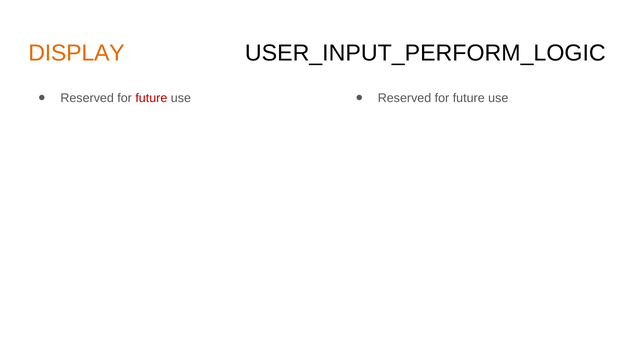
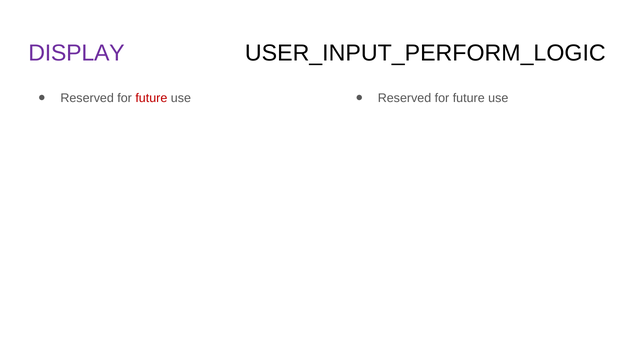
DISPLAY colour: orange -> purple
